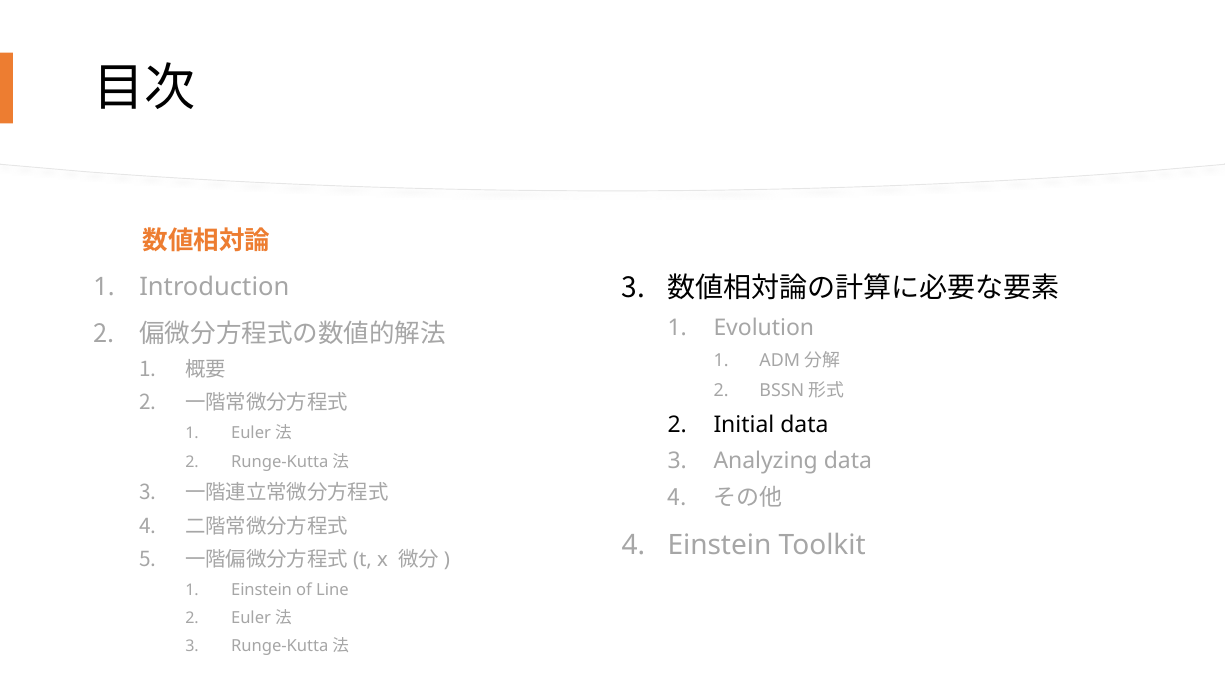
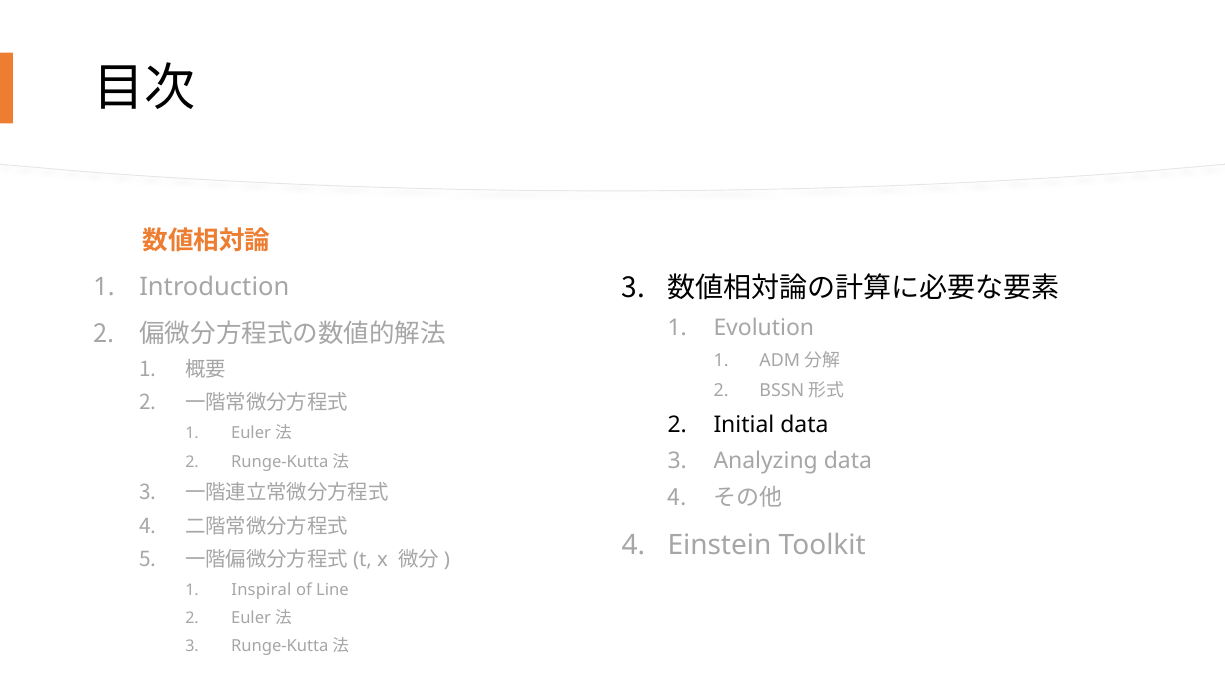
Einstein at (262, 590): Einstein -> Inspiral
